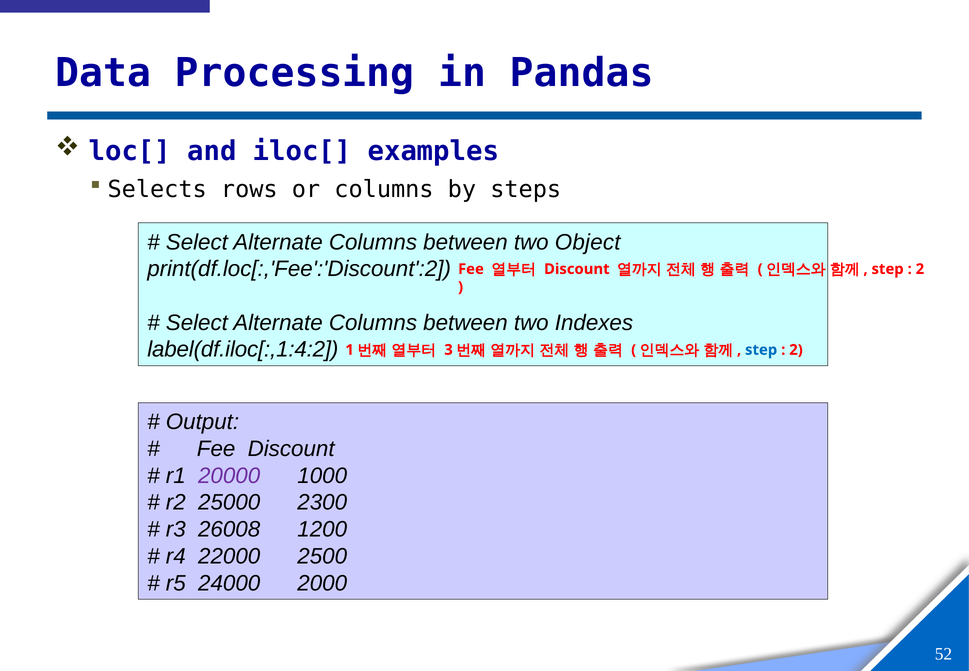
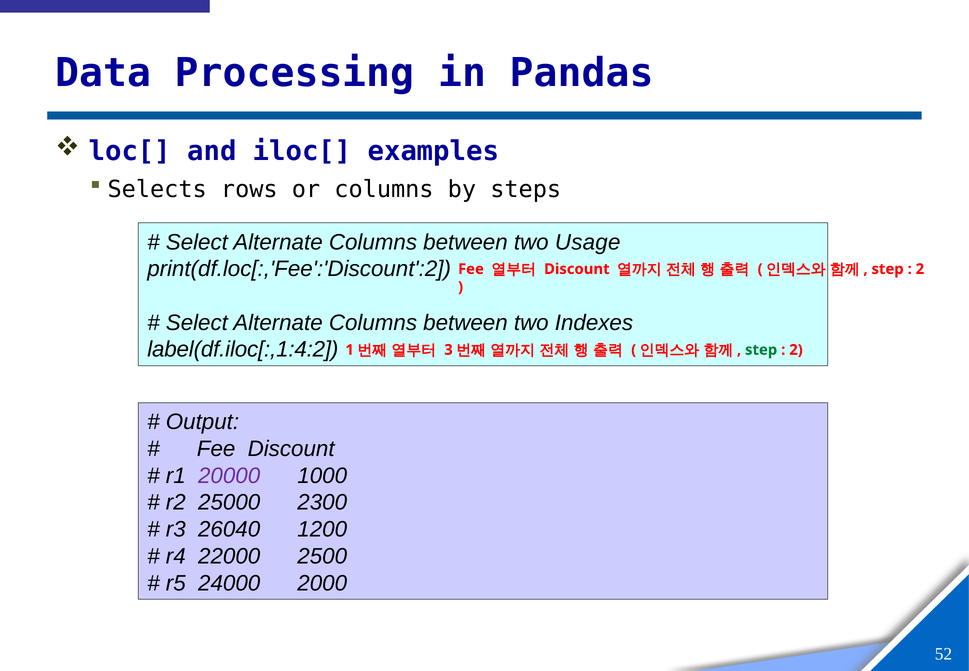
Object: Object -> Usage
step at (761, 350) colour: blue -> green
26008: 26008 -> 26040
